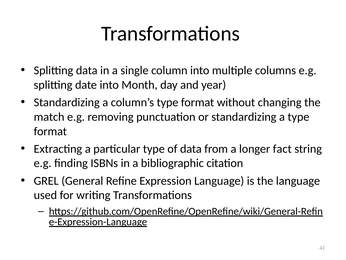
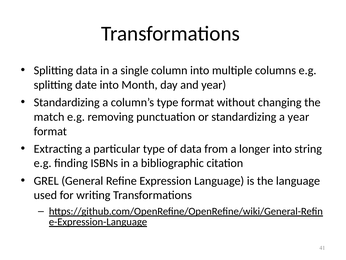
a type: type -> year
longer fact: fact -> into
